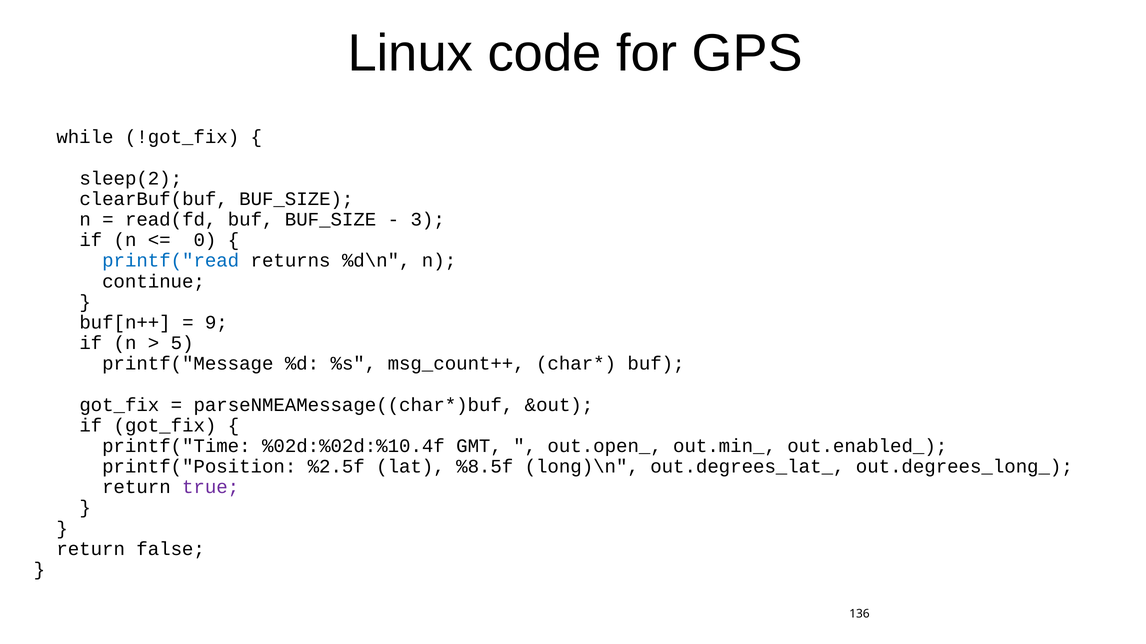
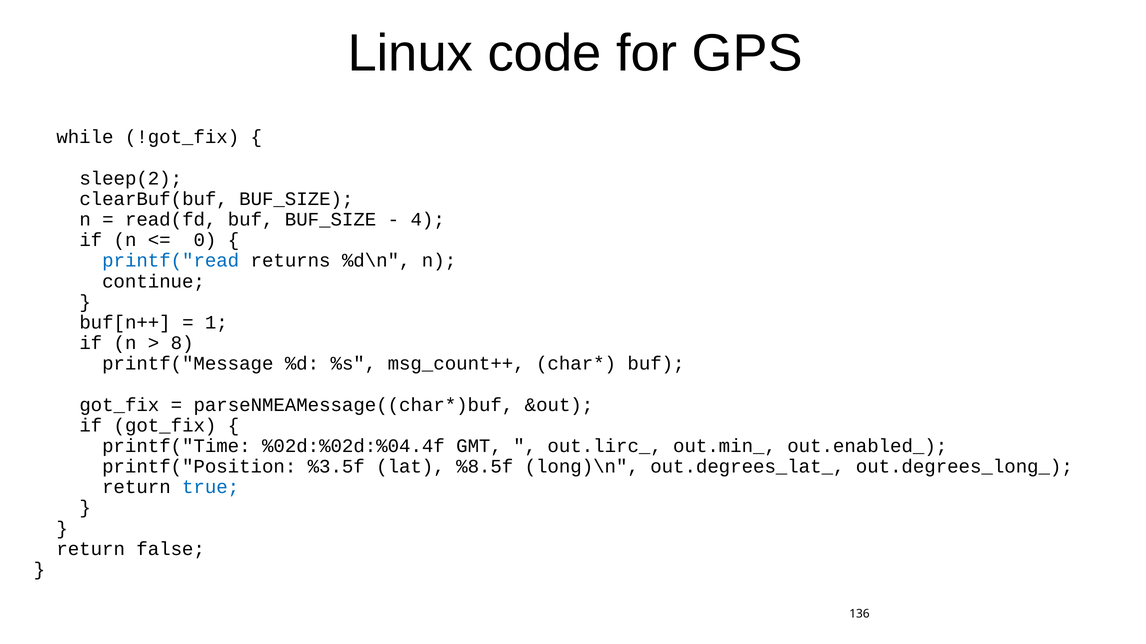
3: 3 -> 4
9: 9 -> 1
5: 5 -> 8
%02d:%02d:%10.4f: %02d:%02d:%10.4f -> %02d:%02d:%04.4f
out.open_: out.open_ -> out.lirc_
%2.5f: %2.5f -> %3.5f
true colour: purple -> blue
